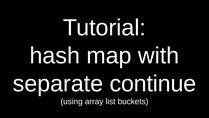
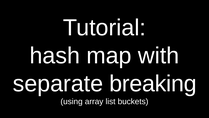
continue: continue -> breaking
